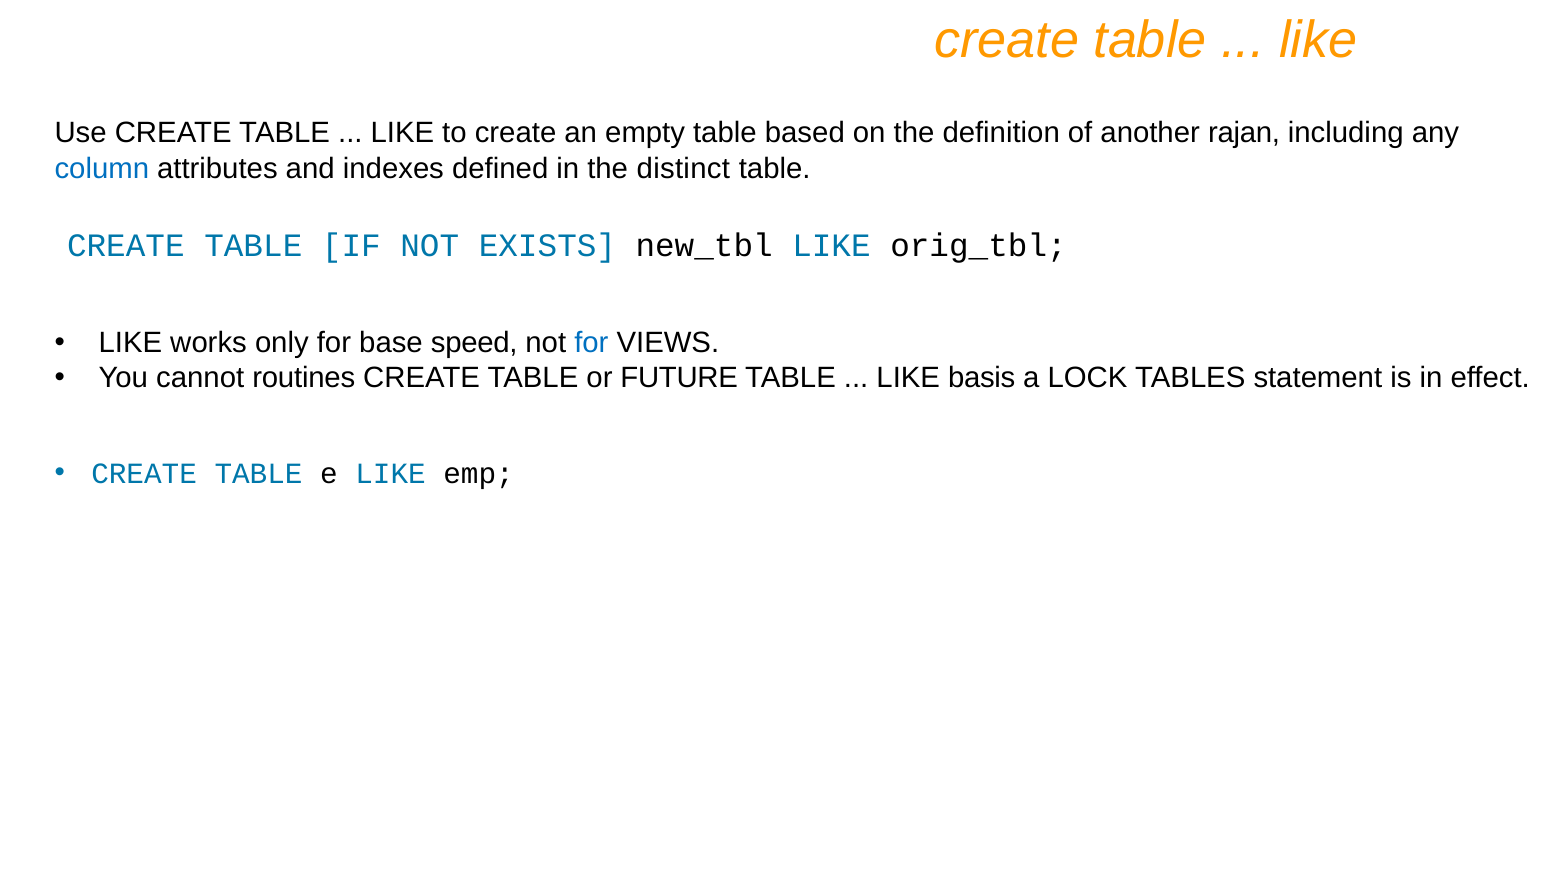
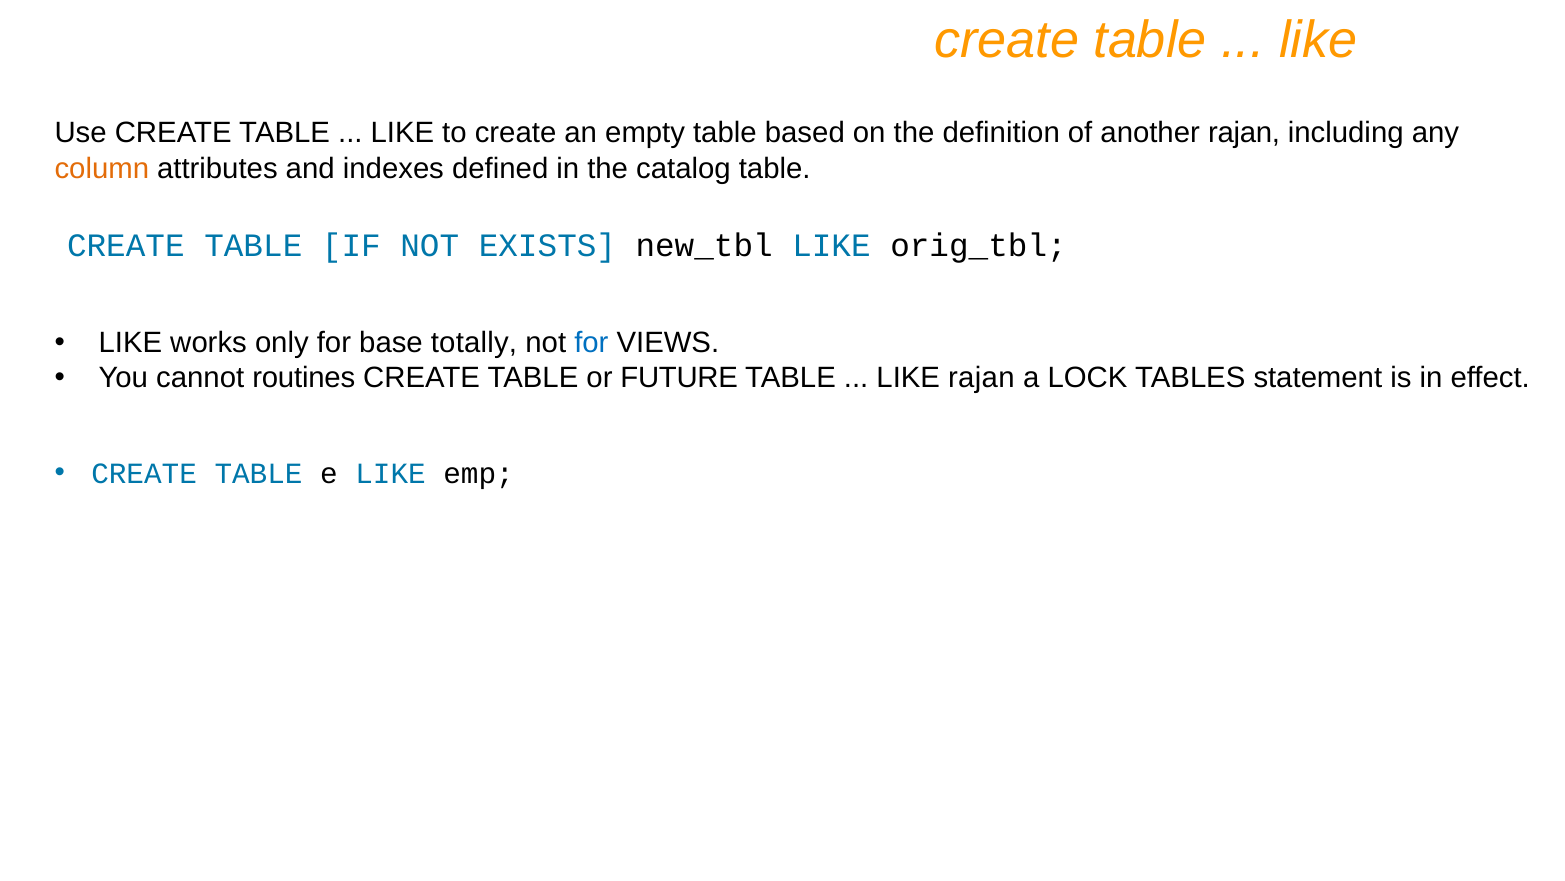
column colour: blue -> orange
distinct: distinct -> catalog
speed: speed -> totally
LIKE basis: basis -> rajan
